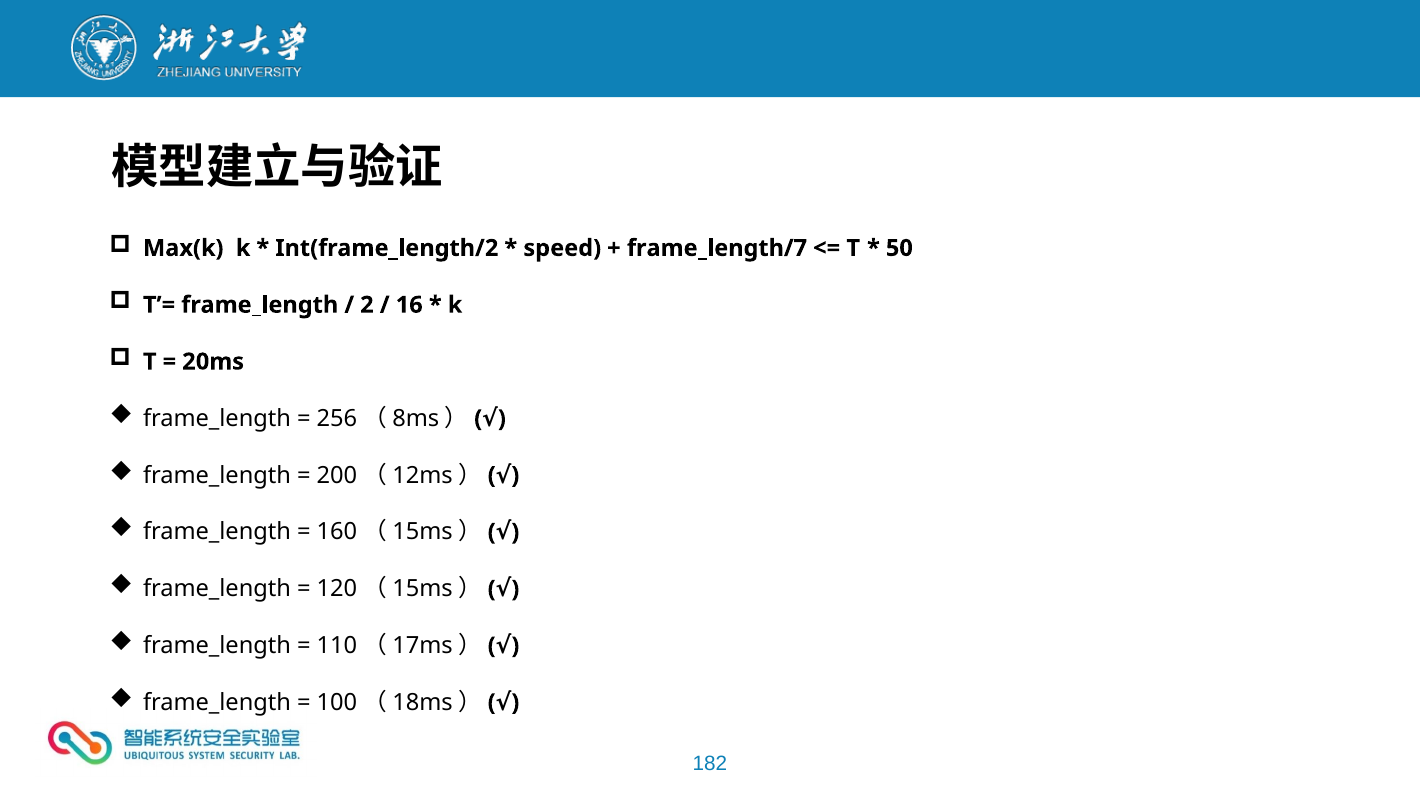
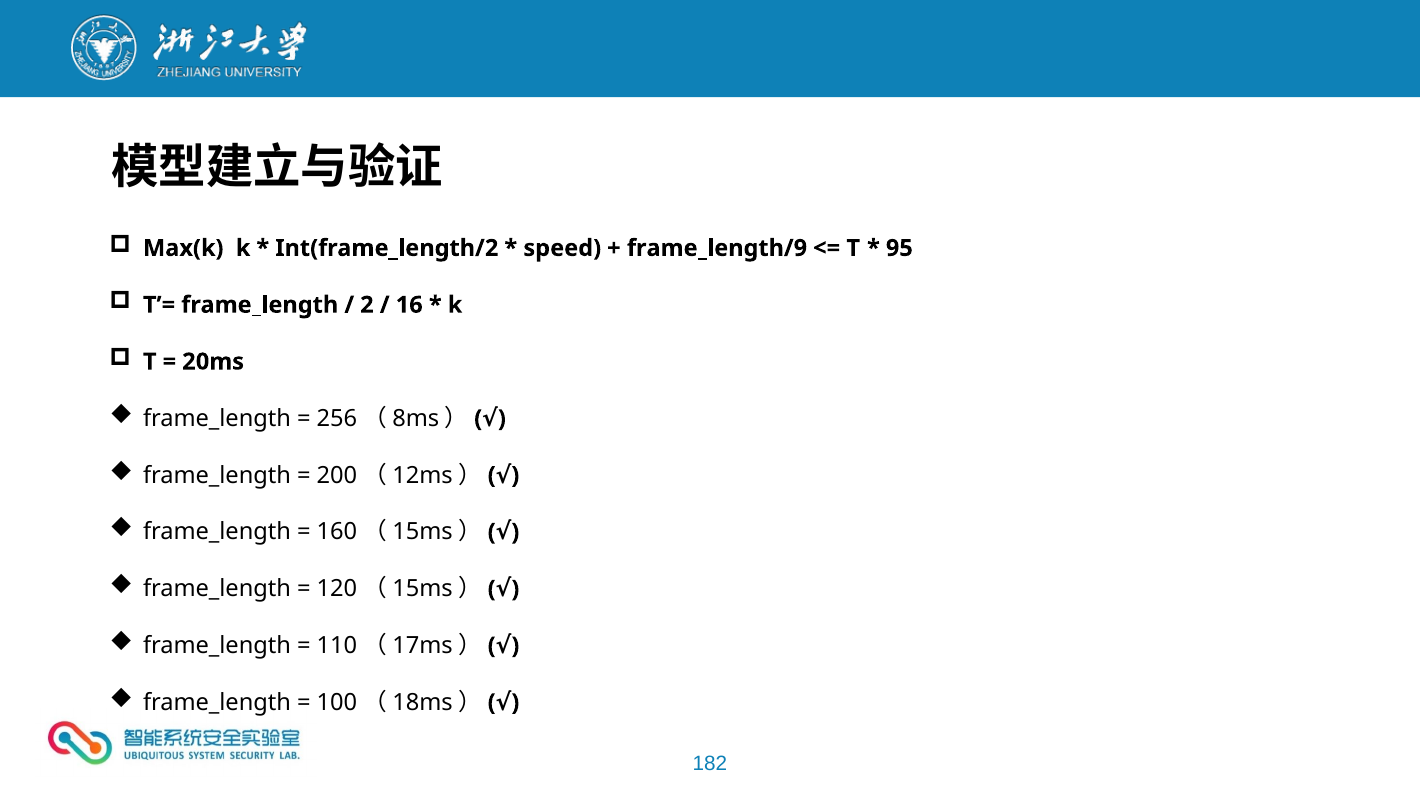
frame_length/7: frame_length/7 -> frame_length/9
50: 50 -> 95
